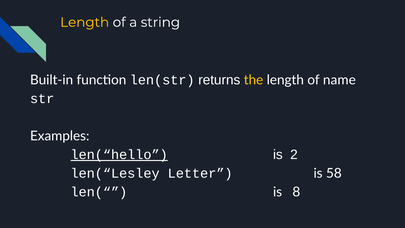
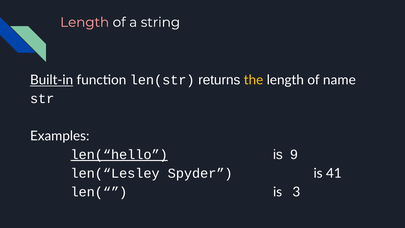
Length at (85, 22) colour: yellow -> pink
Built-in underline: none -> present
2: 2 -> 9
Letter: Letter -> Spyder
58: 58 -> 41
8: 8 -> 3
